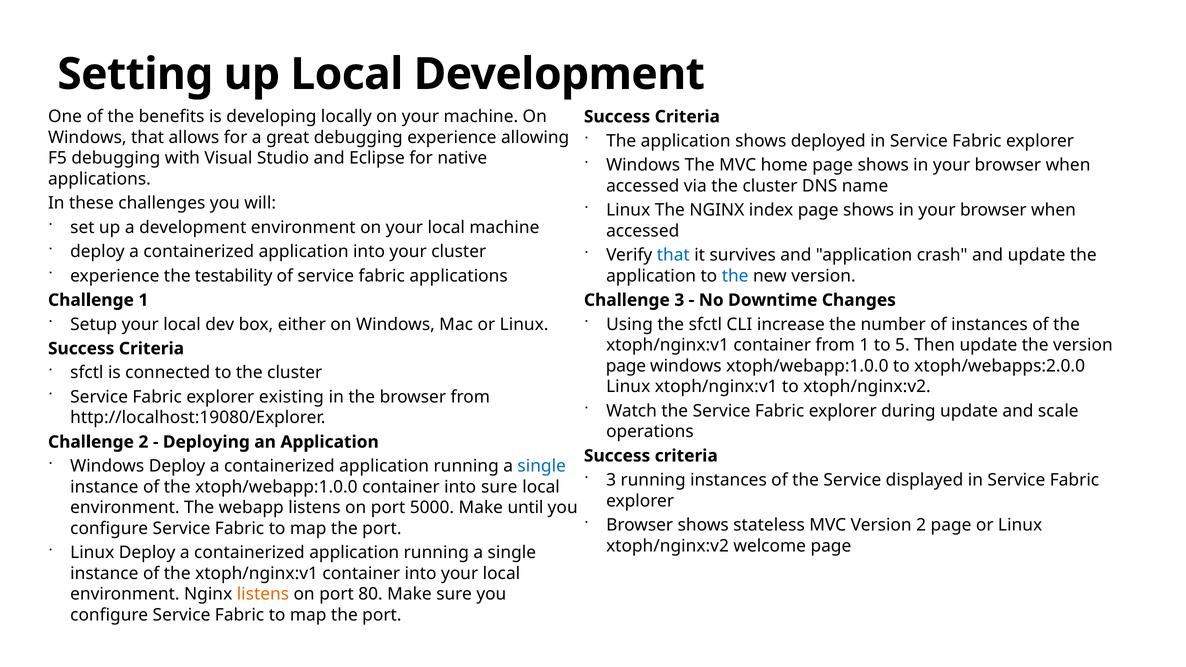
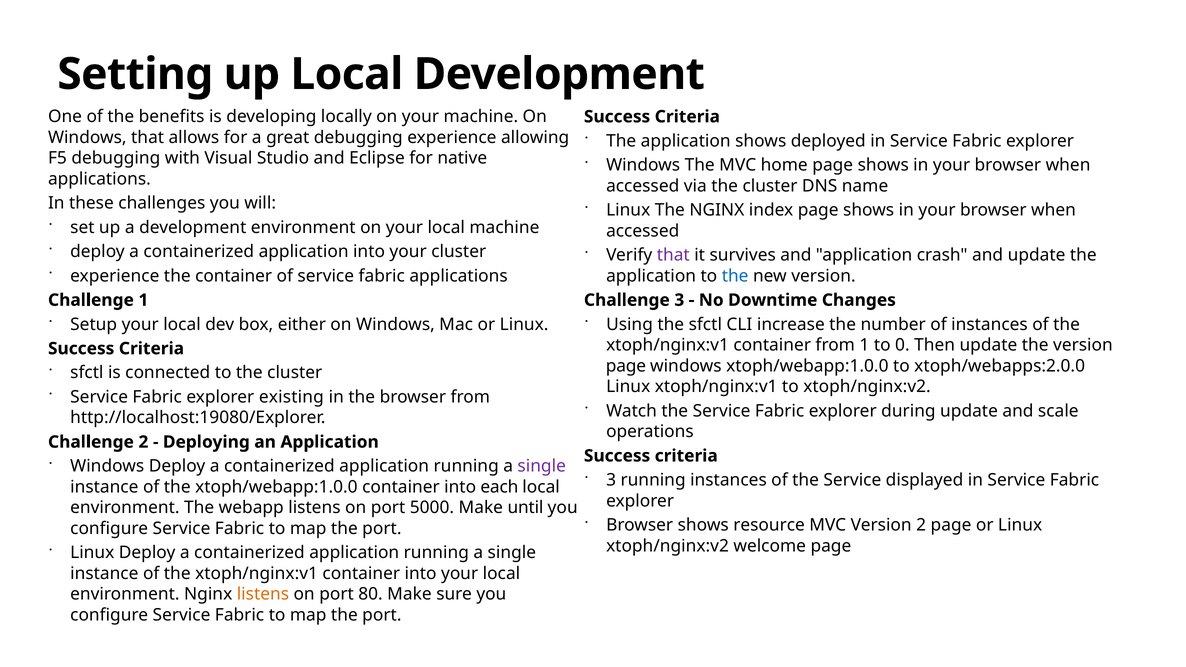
that at (673, 255) colour: blue -> purple
the testability: testability -> container
5: 5 -> 0
single at (542, 466) colour: blue -> purple
into sure: sure -> each
stateless: stateless -> resource
